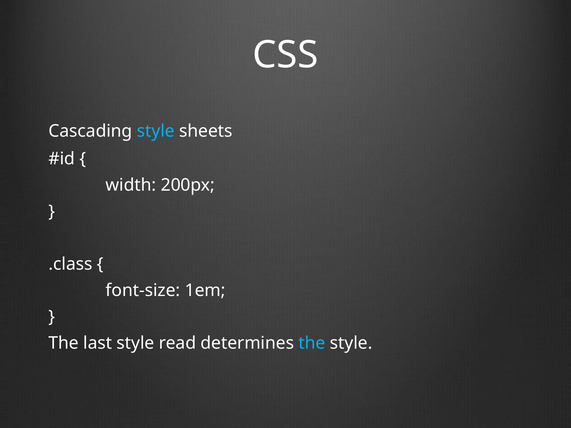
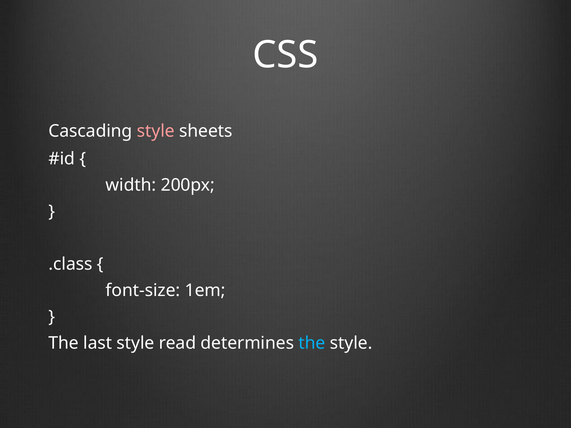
style at (156, 131) colour: light blue -> pink
